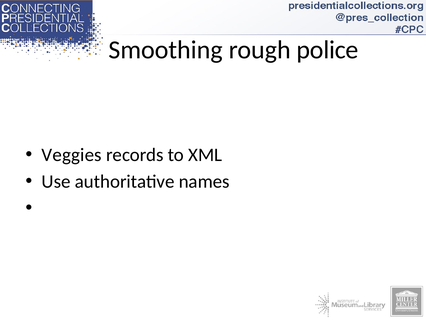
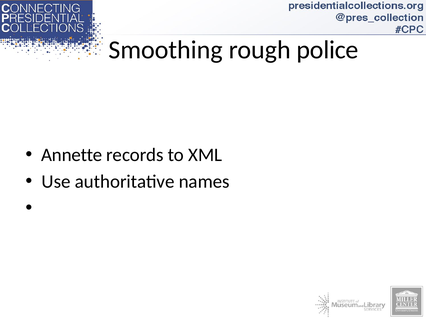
Veggies: Veggies -> Annette
